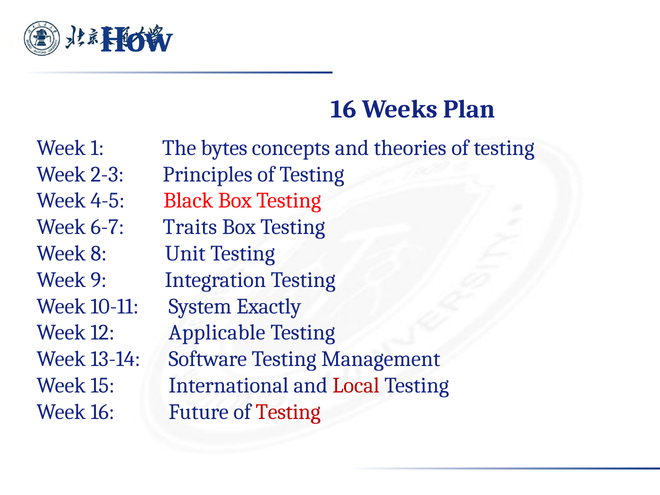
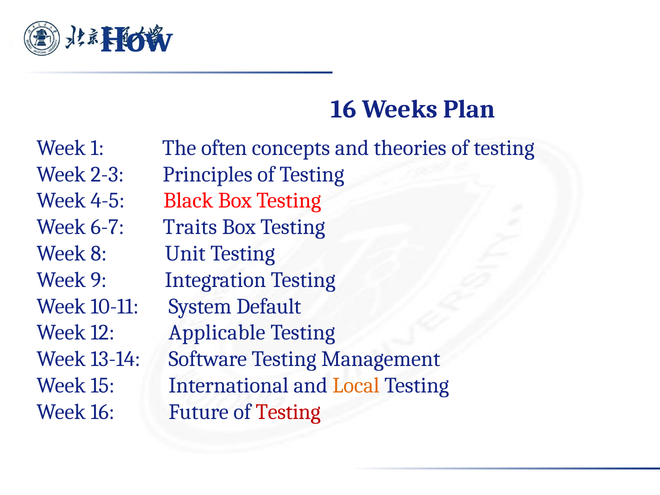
bytes: bytes -> often
Exactly: Exactly -> Default
Local colour: red -> orange
